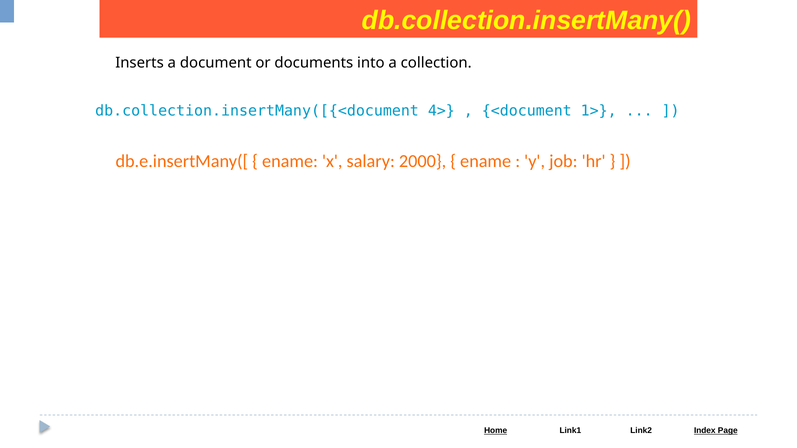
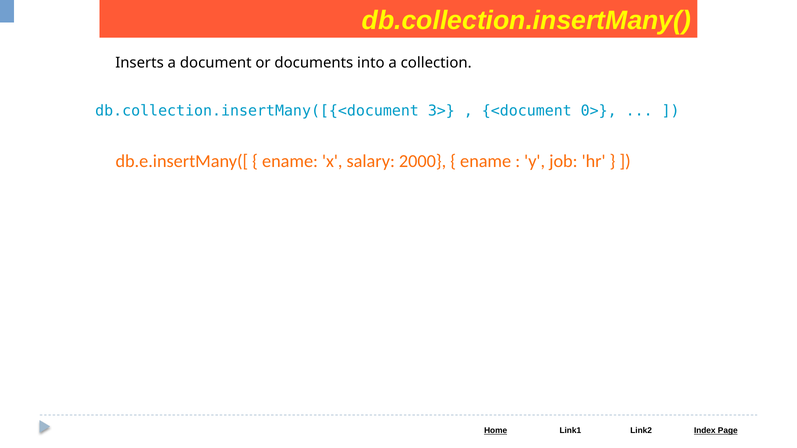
4>: 4> -> 3>
1>: 1> -> 0>
